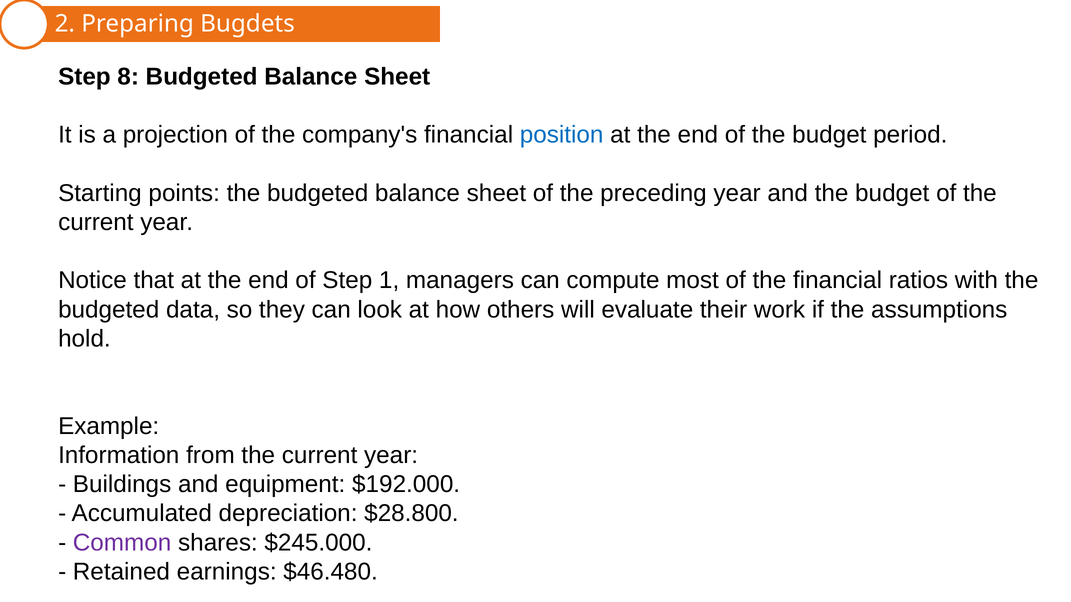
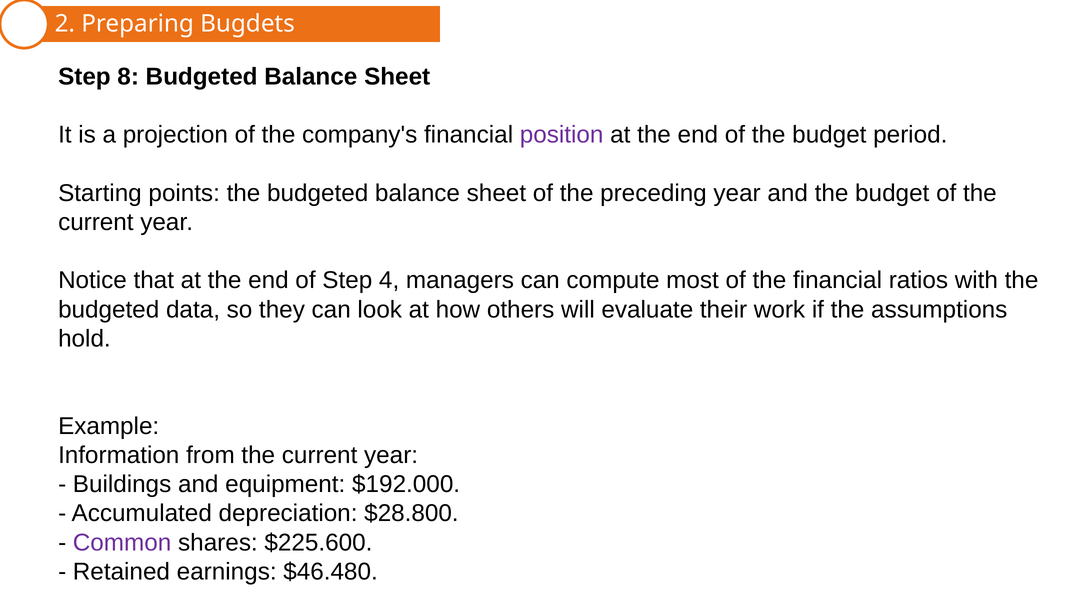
position colour: blue -> purple
1: 1 -> 4
$245.000: $245.000 -> $225.600
